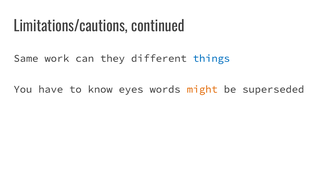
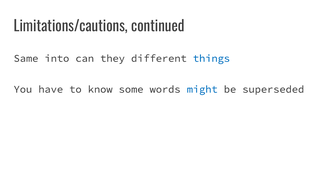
work: work -> into
eyes: eyes -> some
might colour: orange -> blue
